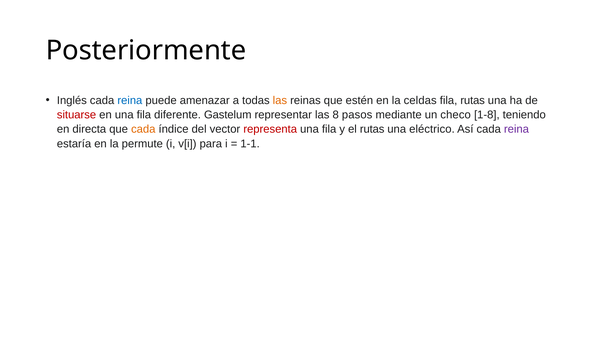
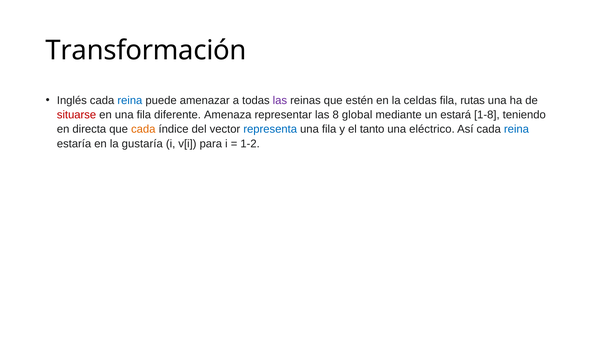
Posteriormente: Posteriormente -> Transformación
las at (280, 100) colour: orange -> purple
Gastelum: Gastelum -> Amenaza
pasos: pasos -> global
checo: checo -> estará
representa colour: red -> blue
el rutas: rutas -> tanto
reina at (516, 129) colour: purple -> blue
permute: permute -> gustaría
1-1: 1-1 -> 1-2
